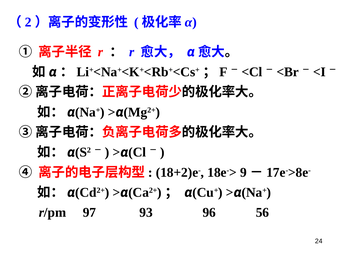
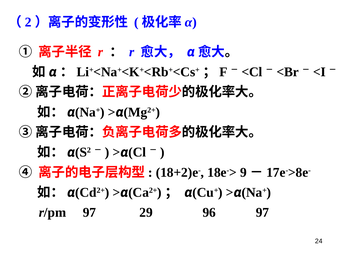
93: 93 -> 29
96 56: 56 -> 97
